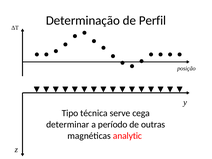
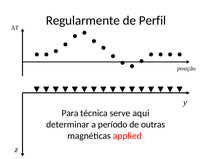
Determinação: Determinação -> Regularmente
Tipo: Tipo -> Para
cega: cega -> aqui
analytic: analytic -> applied
